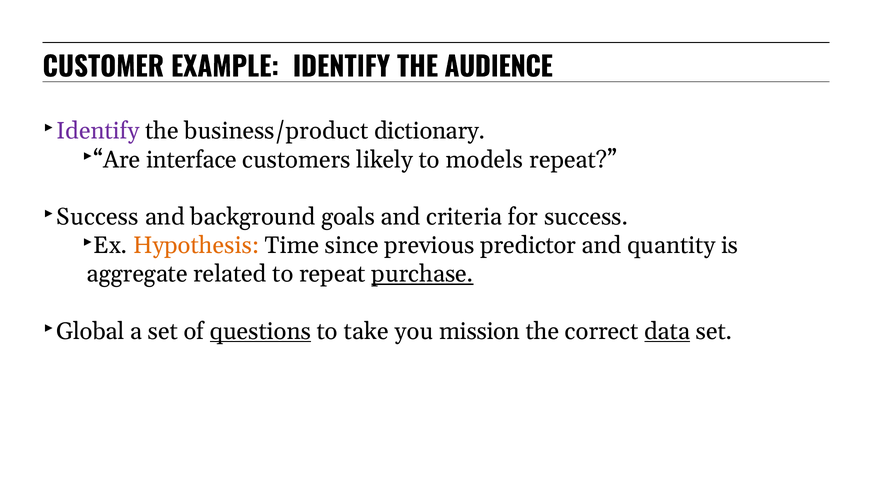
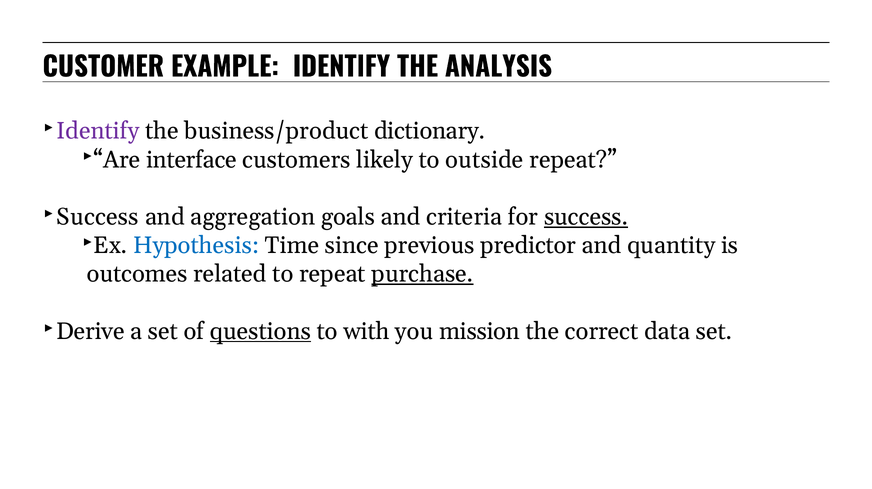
AUDIENCE: AUDIENCE -> ANALYSIS
models: models -> outside
background: background -> aggregation
success at (586, 217) underline: none -> present
Hypothesis colour: orange -> blue
aggregate: aggregate -> outcomes
Global: Global -> Derive
take: take -> with
data underline: present -> none
